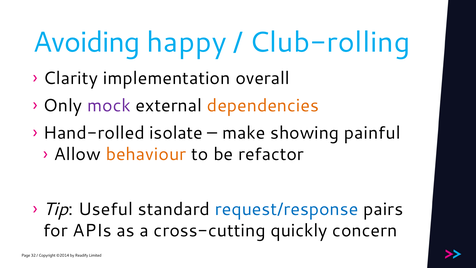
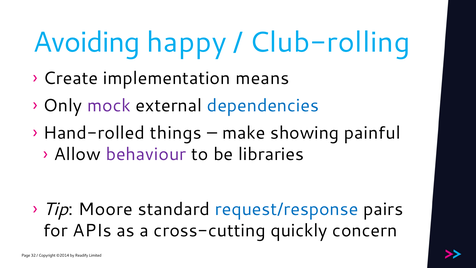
Clarity: Clarity -> Create
overall: overall -> means
dependencies colour: orange -> blue
isolate: isolate -> things
behaviour colour: orange -> purple
refactor: refactor -> libraries
Useful: Useful -> Moore
